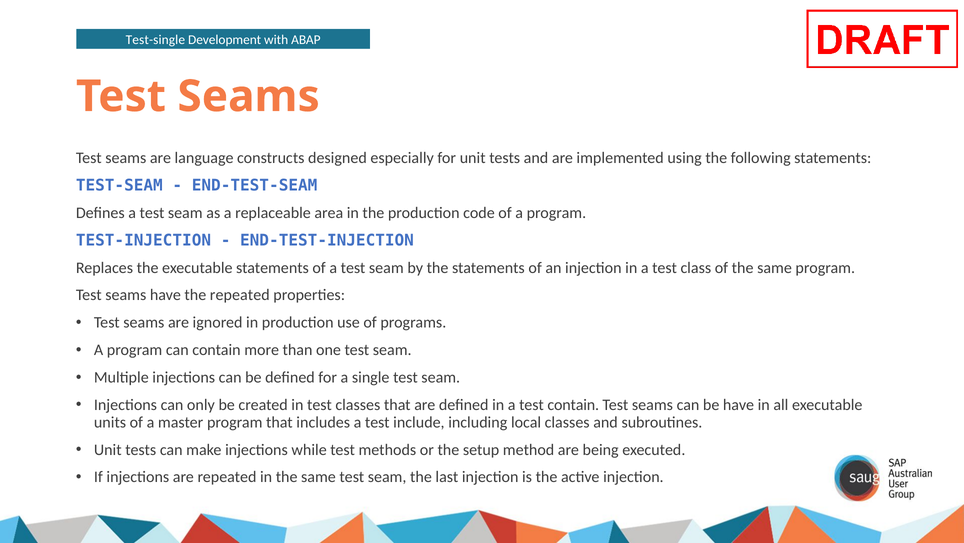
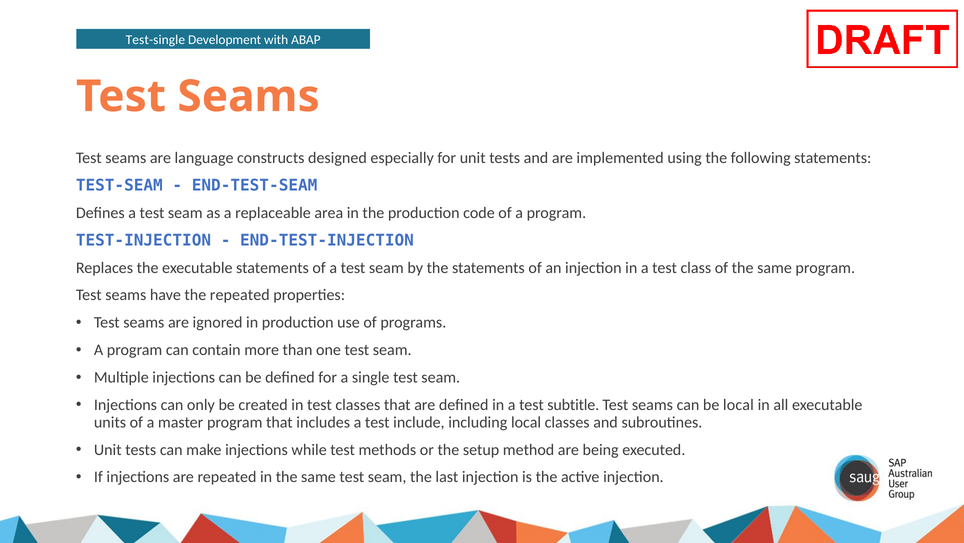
test contain: contain -> subtitle
be have: have -> local
